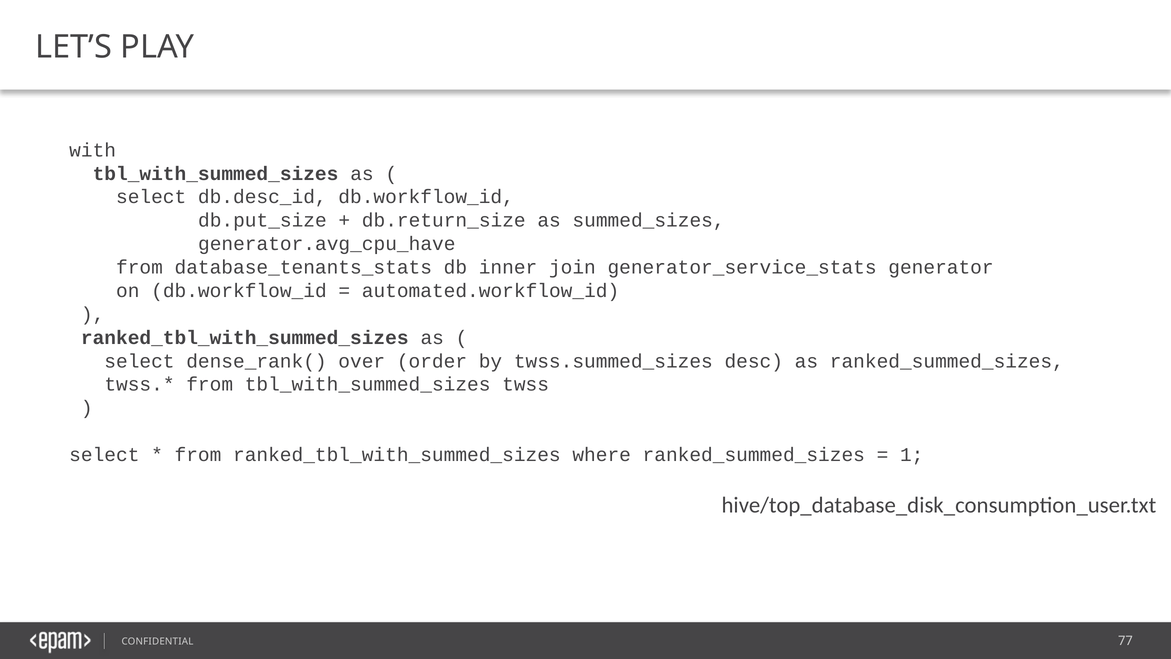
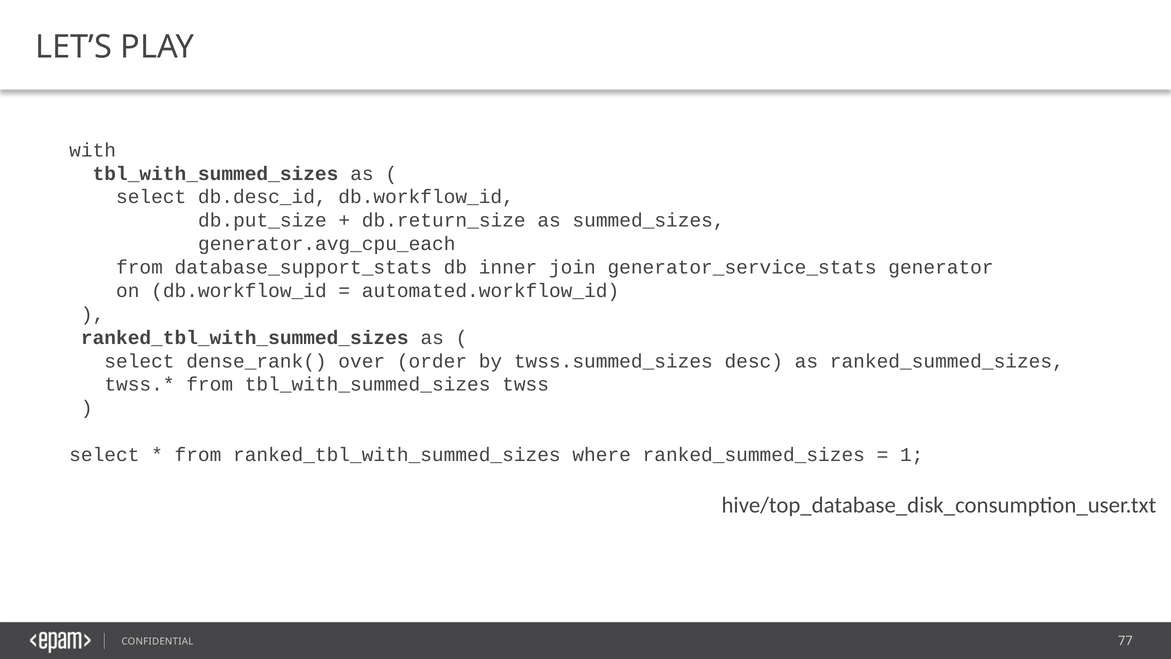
generator.avg_cpu_have: generator.avg_cpu_have -> generator.avg_cpu_each
database_tenants_stats: database_tenants_stats -> database_support_stats
